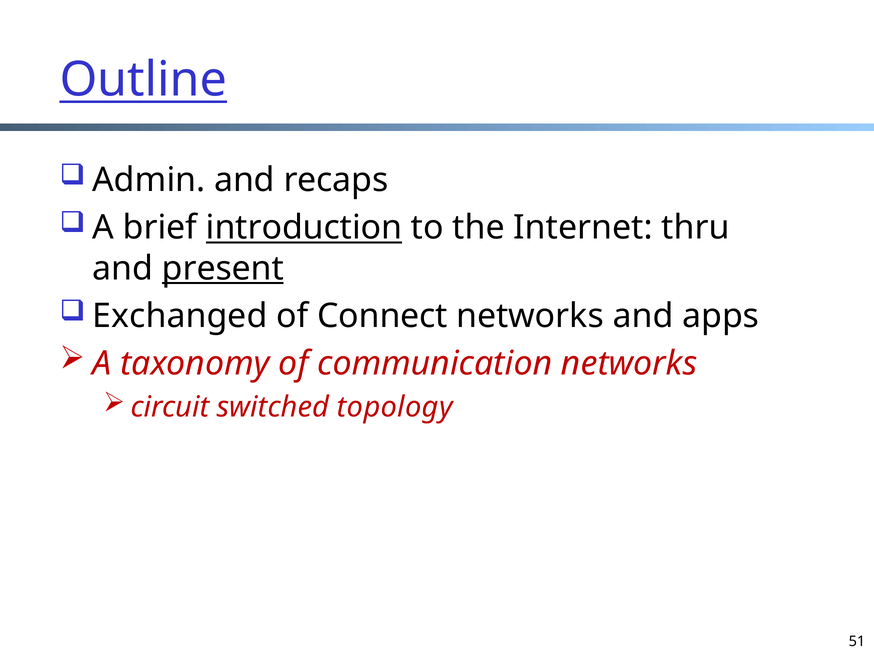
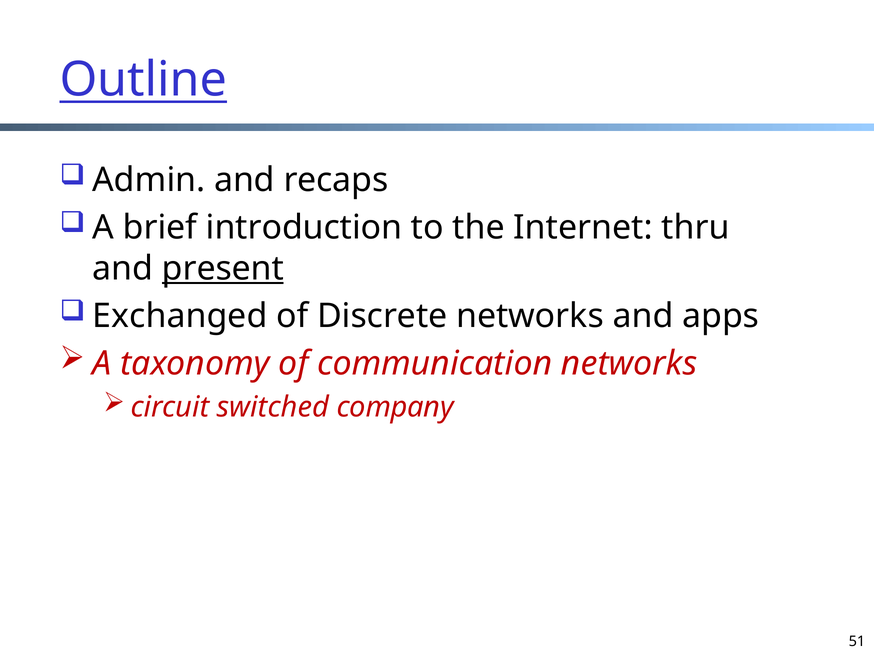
introduction underline: present -> none
Connect: Connect -> Discrete
topology: topology -> company
